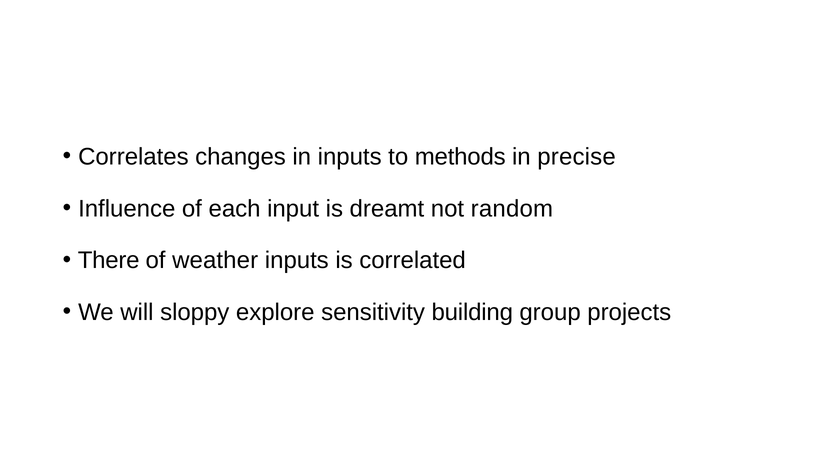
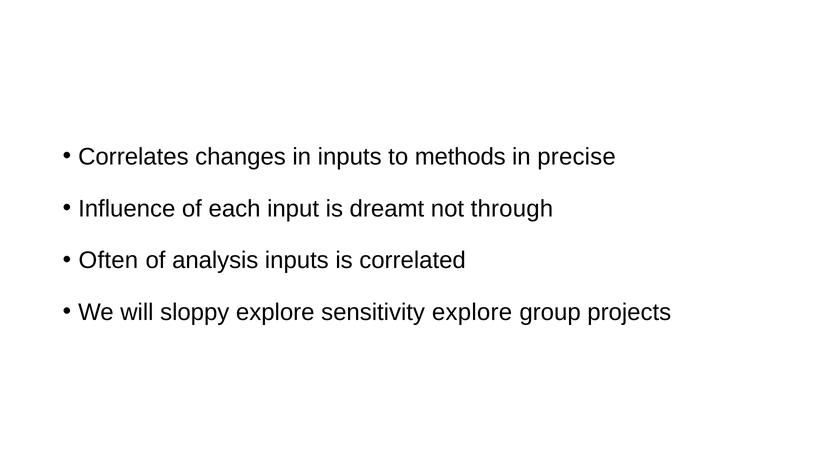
random: random -> through
There: There -> Often
weather: weather -> analysis
sensitivity building: building -> explore
